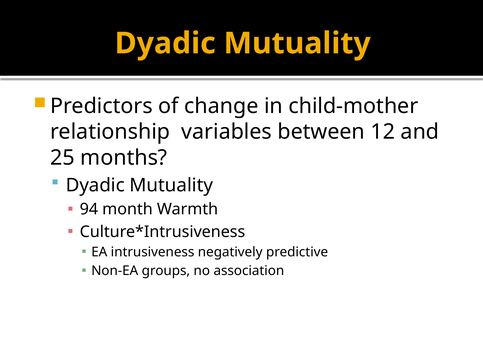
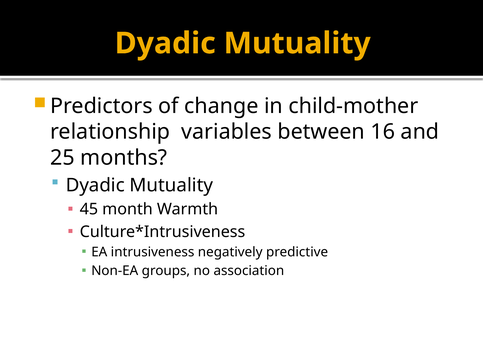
12: 12 -> 16
94: 94 -> 45
